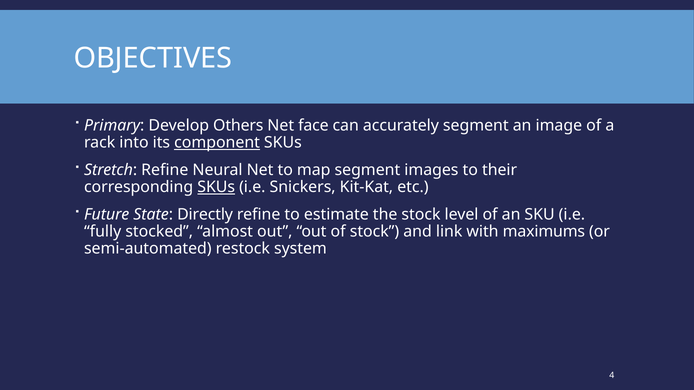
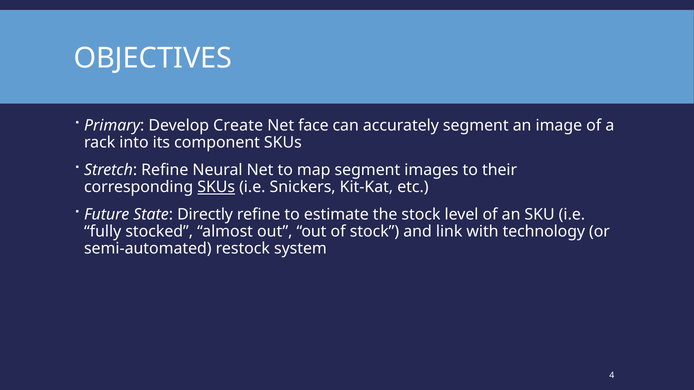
Others: Others -> Create
component underline: present -> none
maximums: maximums -> technology
